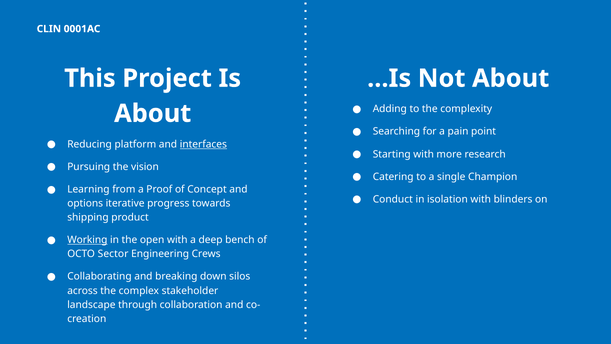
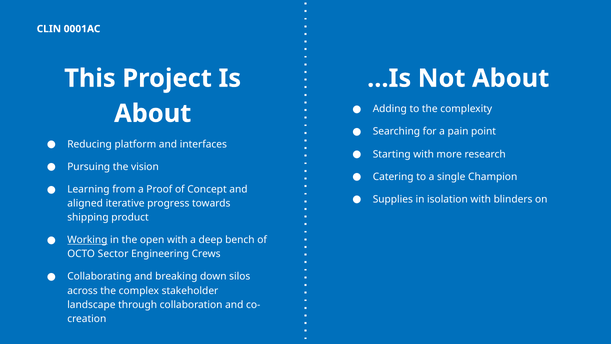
interfaces underline: present -> none
Conduct: Conduct -> Supplies
options: options -> aligned
